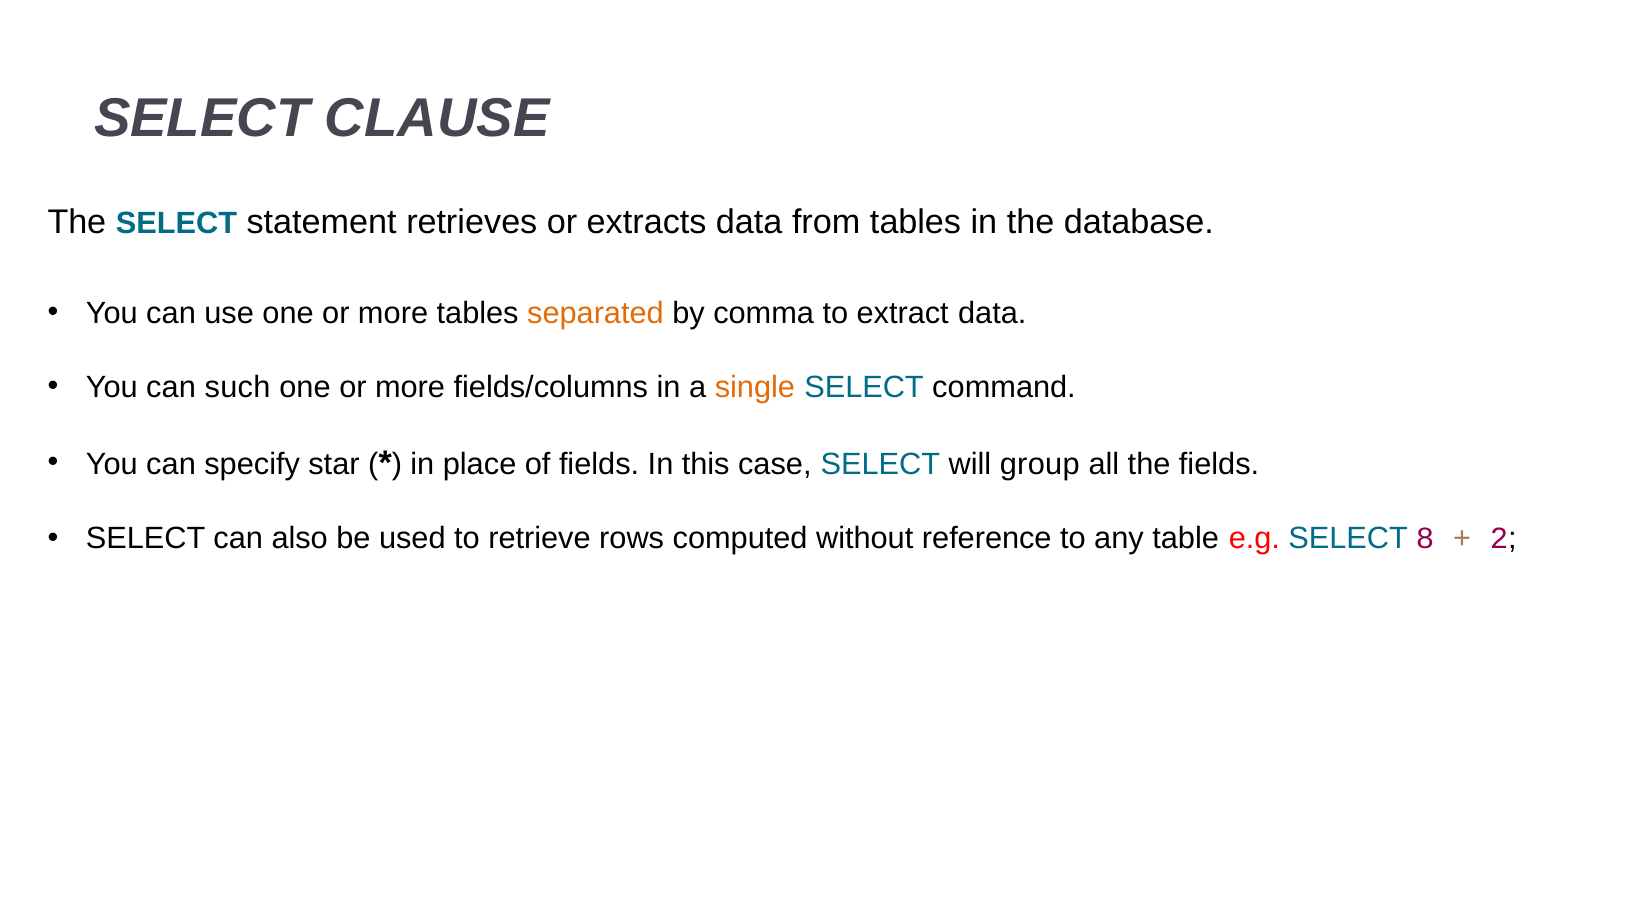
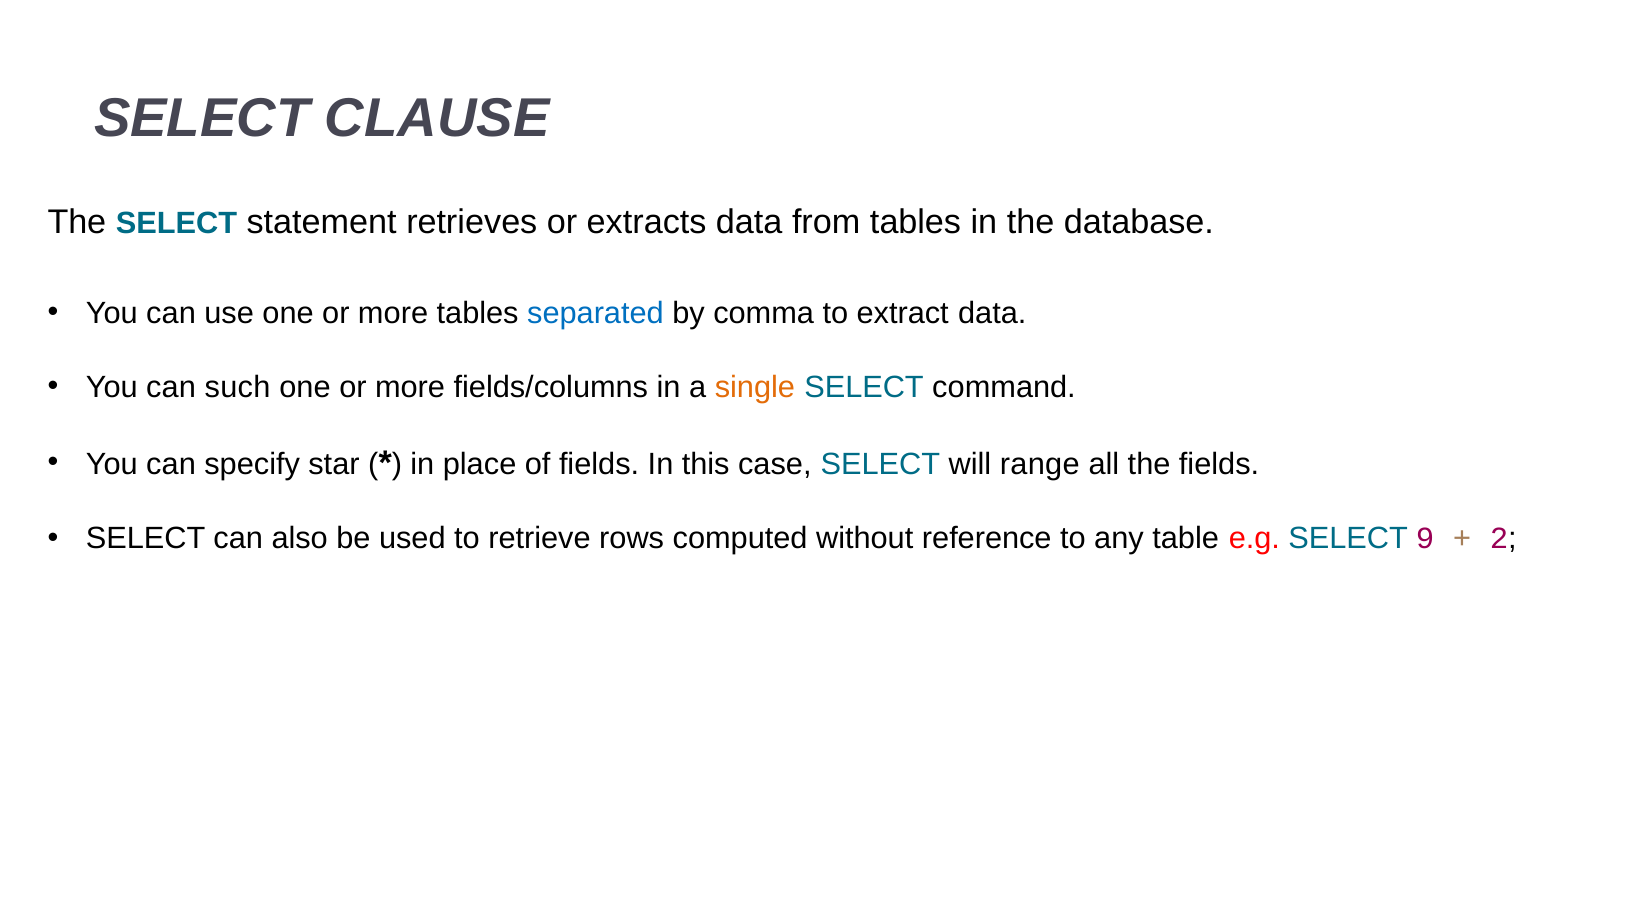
separated colour: orange -> blue
group: group -> range
8: 8 -> 9
